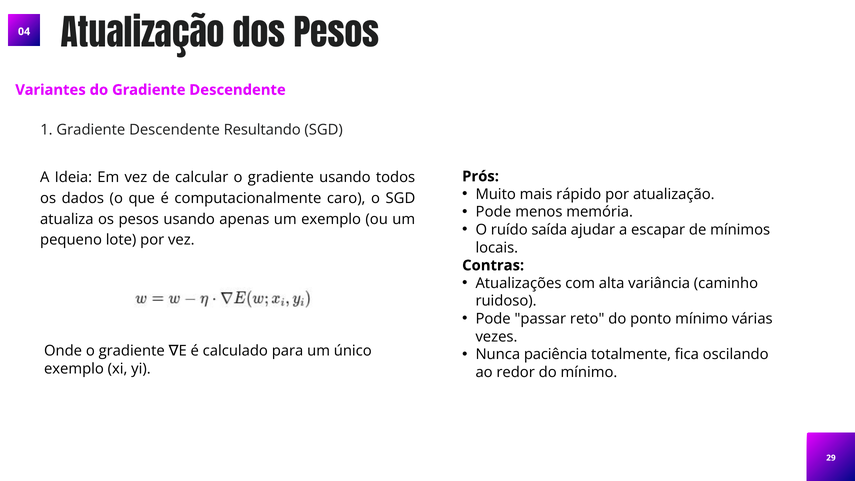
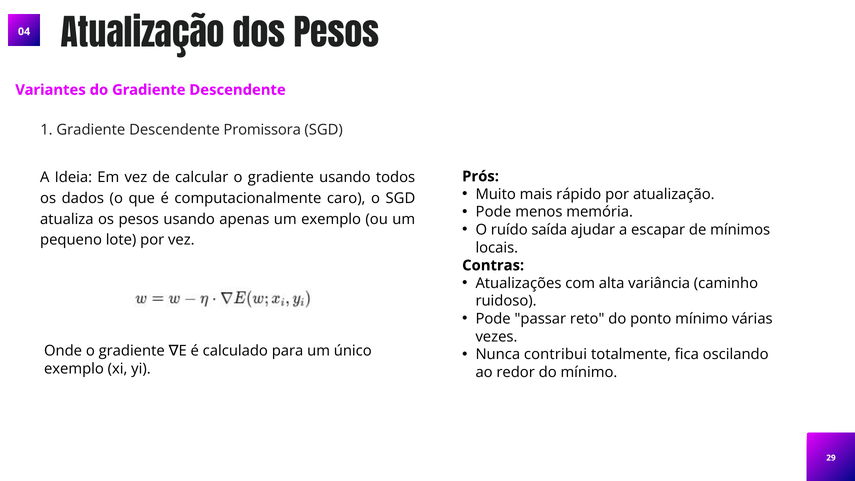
Resultando: Resultando -> Promissora
paciência: paciência -> contribui
